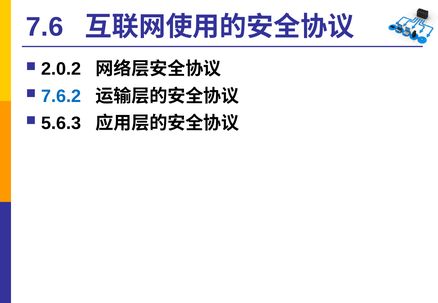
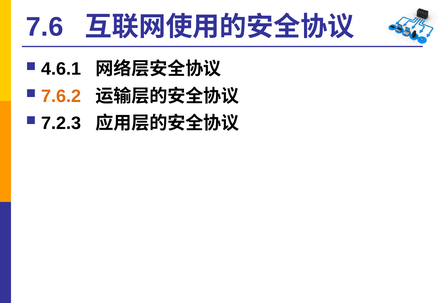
2.0.2: 2.0.2 -> 4.6.1
7.6.2 colour: blue -> orange
5.6.3: 5.6.3 -> 7.2.3
